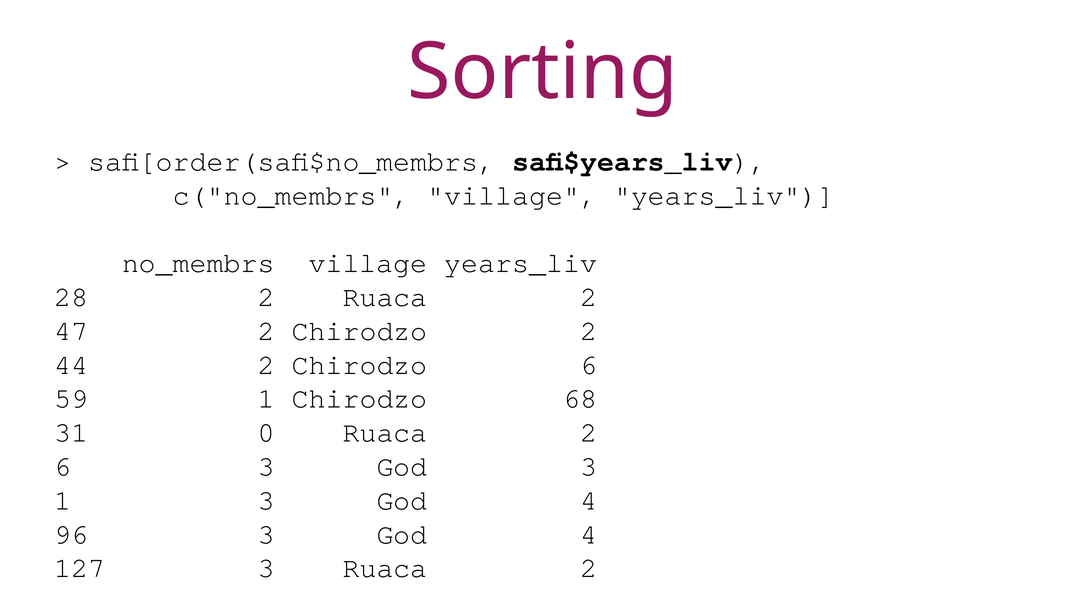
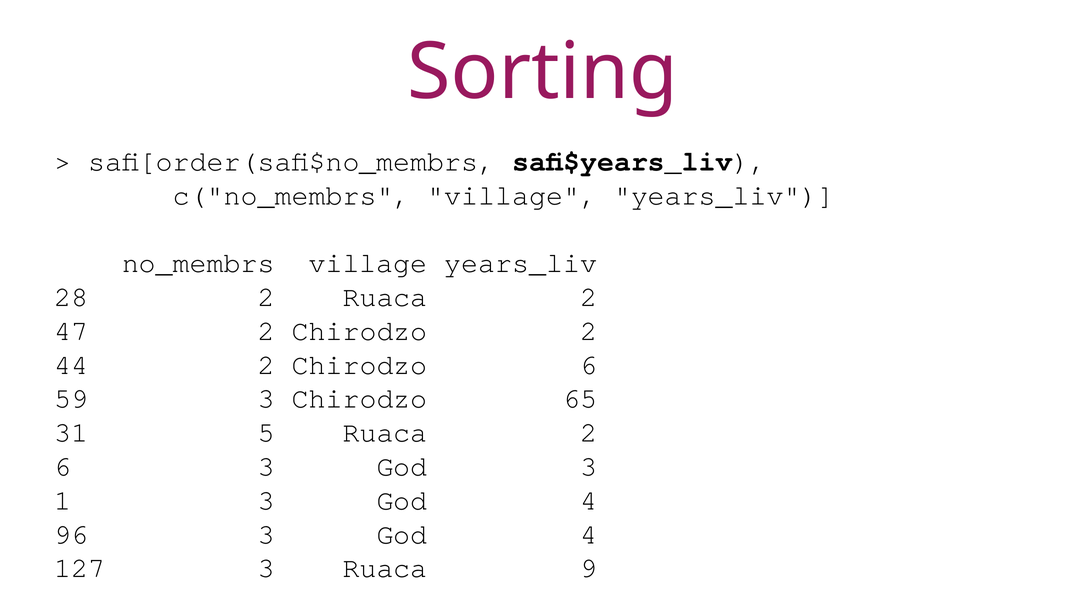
59 1: 1 -> 3
68: 68 -> 65
0: 0 -> 5
3 Ruaca 2: 2 -> 9
